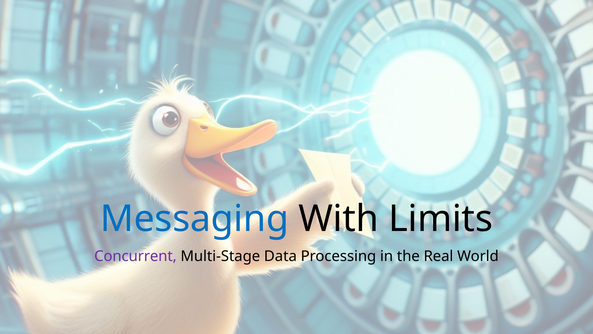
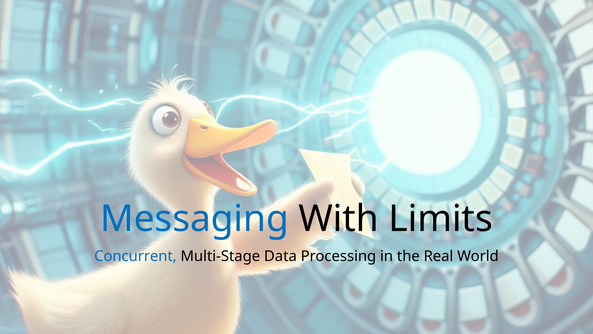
Concurrent colour: purple -> blue
